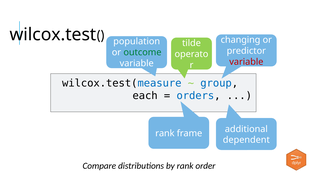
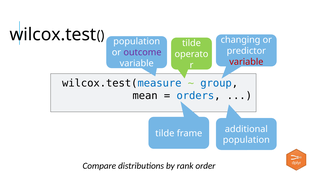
outcome colour: green -> purple
each: each -> mean
rank at (165, 133): rank -> tilde
dependent at (246, 140): dependent -> population
